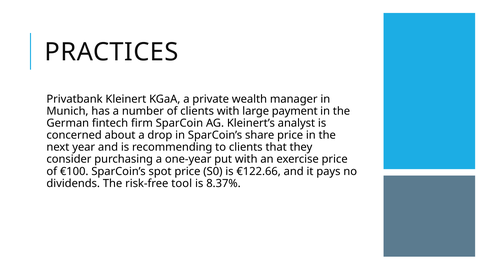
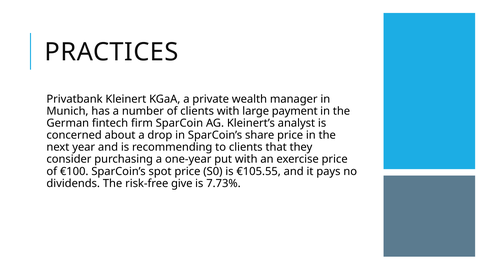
€122.66: €122.66 -> €105.55
tool: tool -> give
8.37%: 8.37% -> 7.73%
